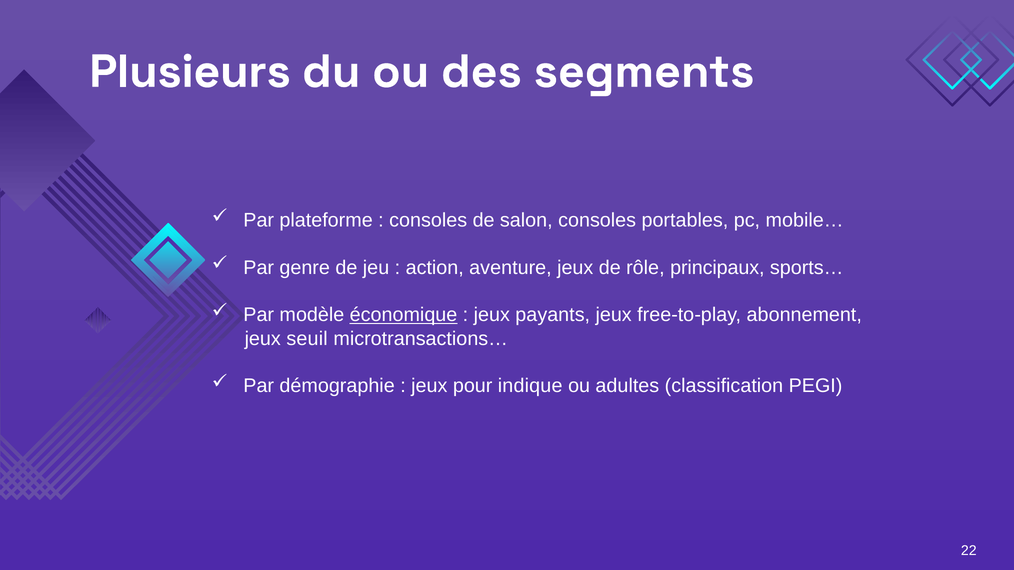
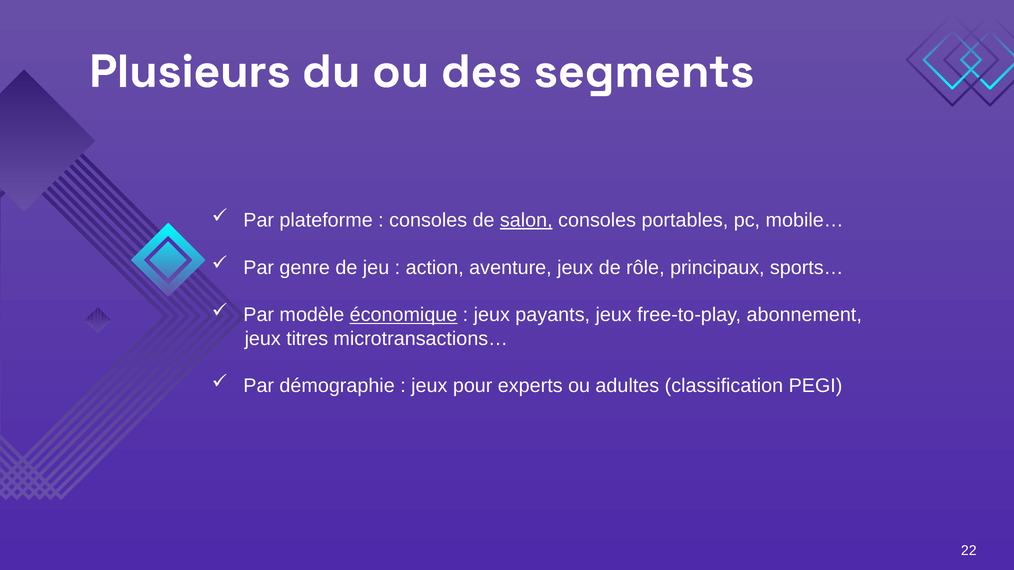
salon underline: none -> present
seuil: seuil -> titres
indique: indique -> experts
